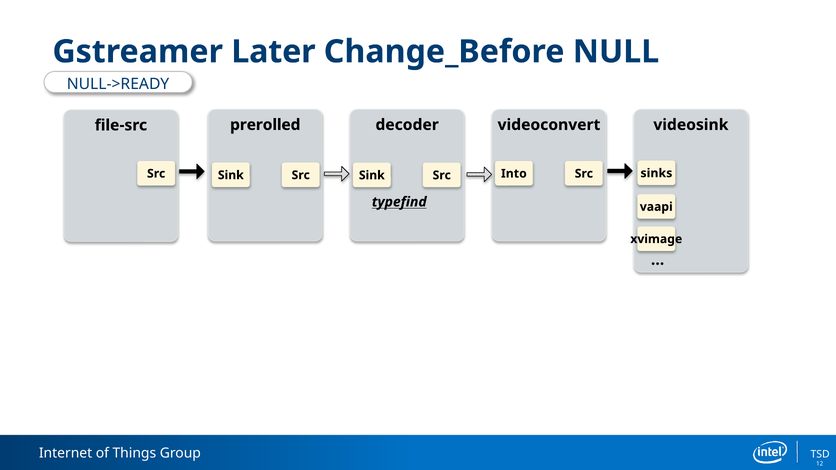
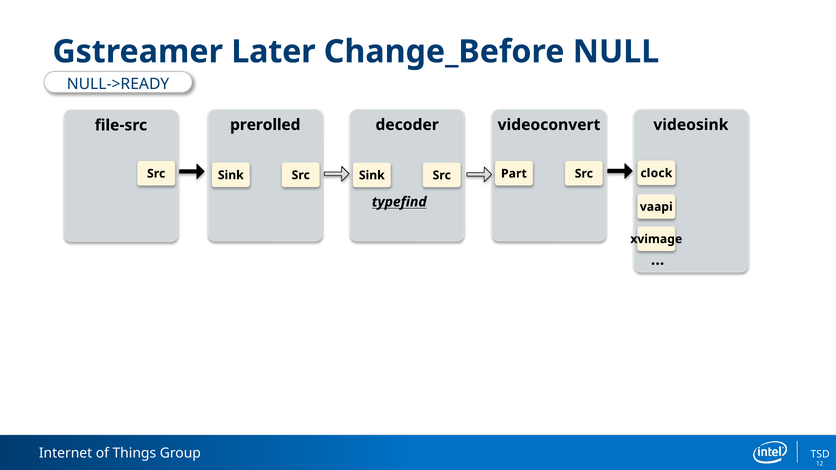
Into: Into -> Part
sinks: sinks -> clock
